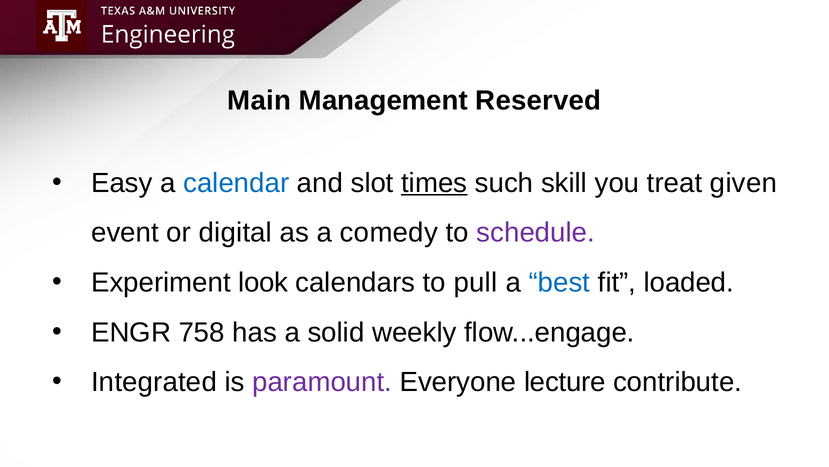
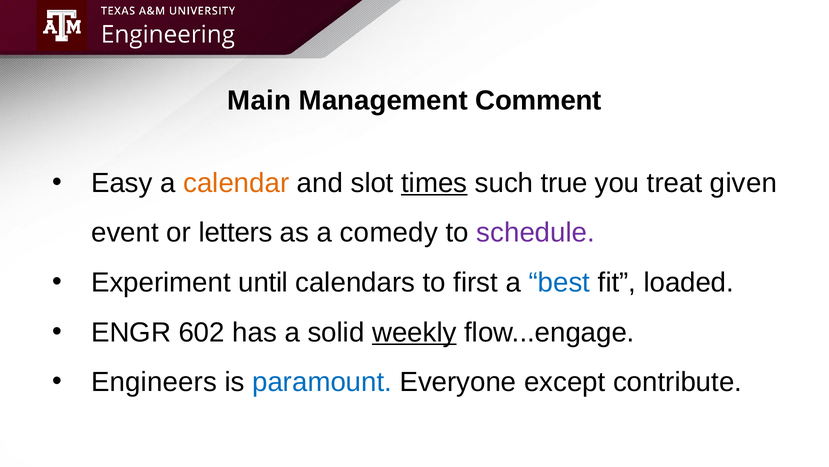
Reserved: Reserved -> Comment
calendar colour: blue -> orange
skill: skill -> true
digital: digital -> letters
look: look -> until
pull: pull -> first
758: 758 -> 602
weekly underline: none -> present
Integrated: Integrated -> Engineers
paramount colour: purple -> blue
lecture: lecture -> except
